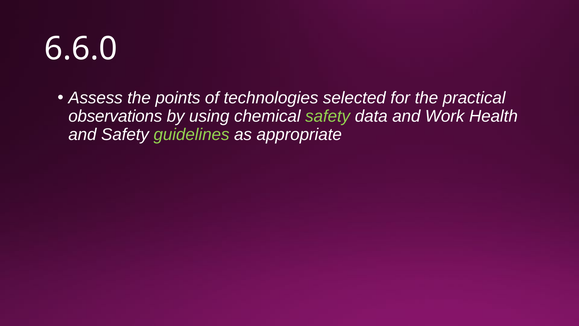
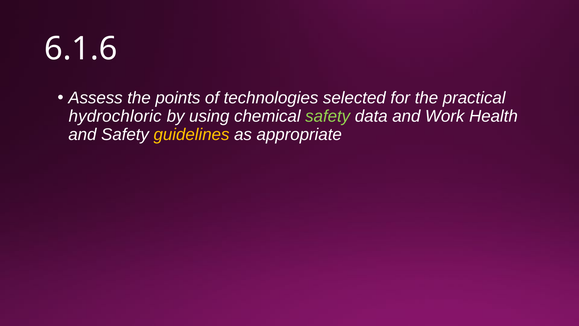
6.6.0: 6.6.0 -> 6.1.6
observations: observations -> hydrochloric
guidelines colour: light green -> yellow
